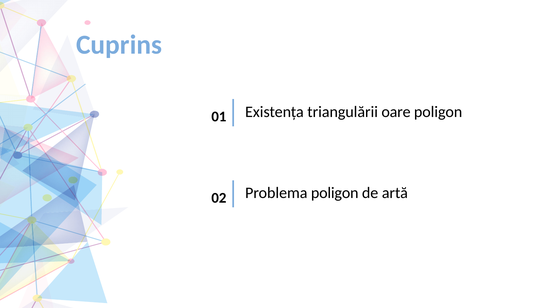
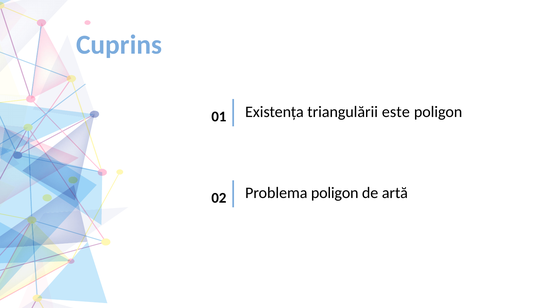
oare: oare -> este
